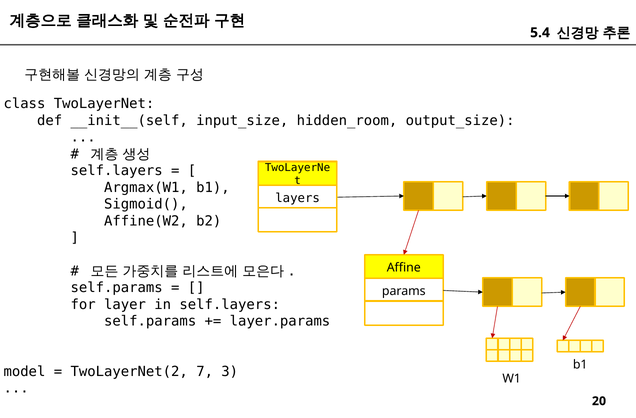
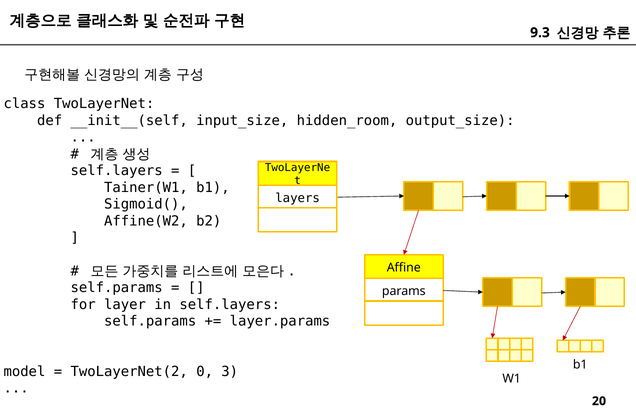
5.4: 5.4 -> 9.3
Argmax(W1: Argmax(W1 -> Tainer(W1
7: 7 -> 0
